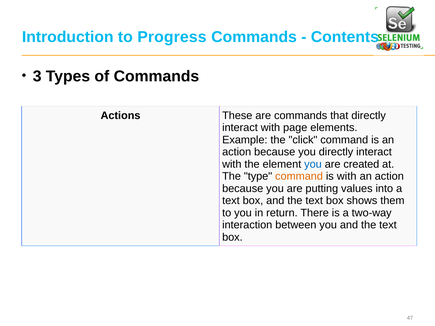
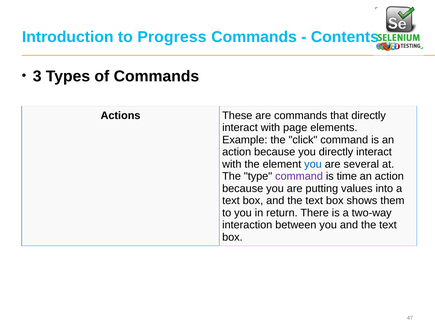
created: created -> several
command at (299, 176) colour: orange -> purple
is with: with -> time
